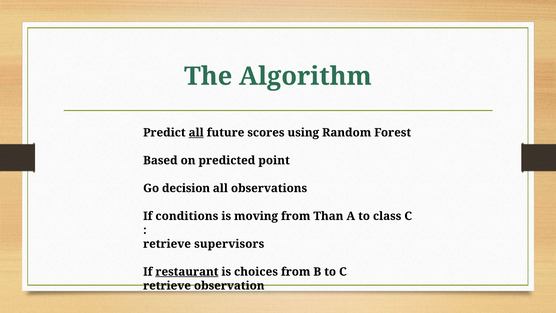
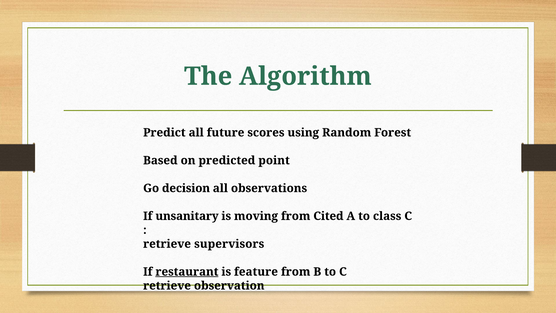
all at (196, 132) underline: present -> none
conditions: conditions -> unsanitary
Than: Than -> Cited
choices: choices -> feature
